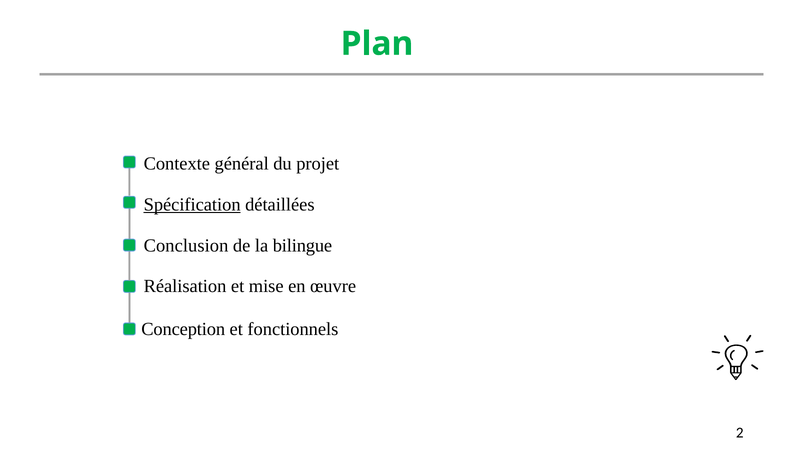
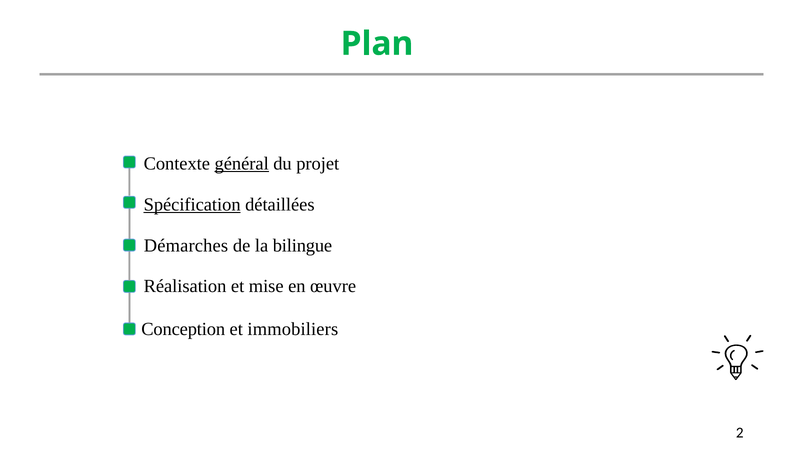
général underline: none -> present
Conclusion: Conclusion -> Démarches
fonctionnels: fonctionnels -> immobiliers
